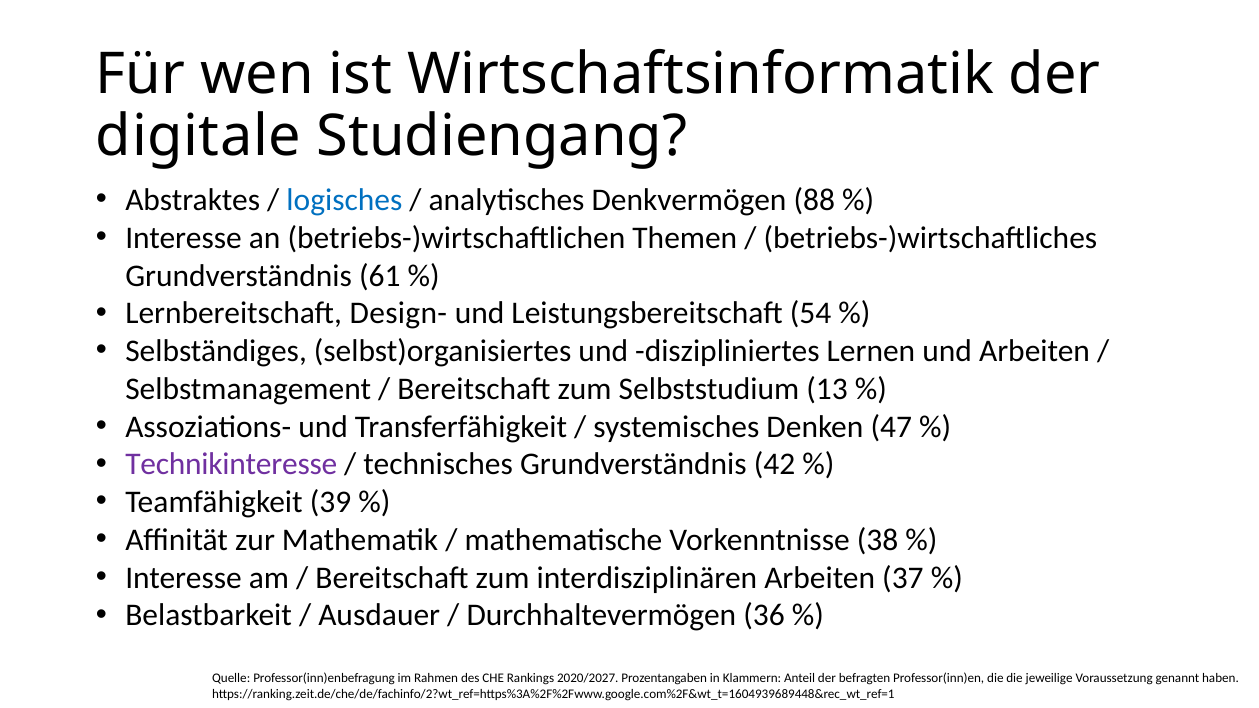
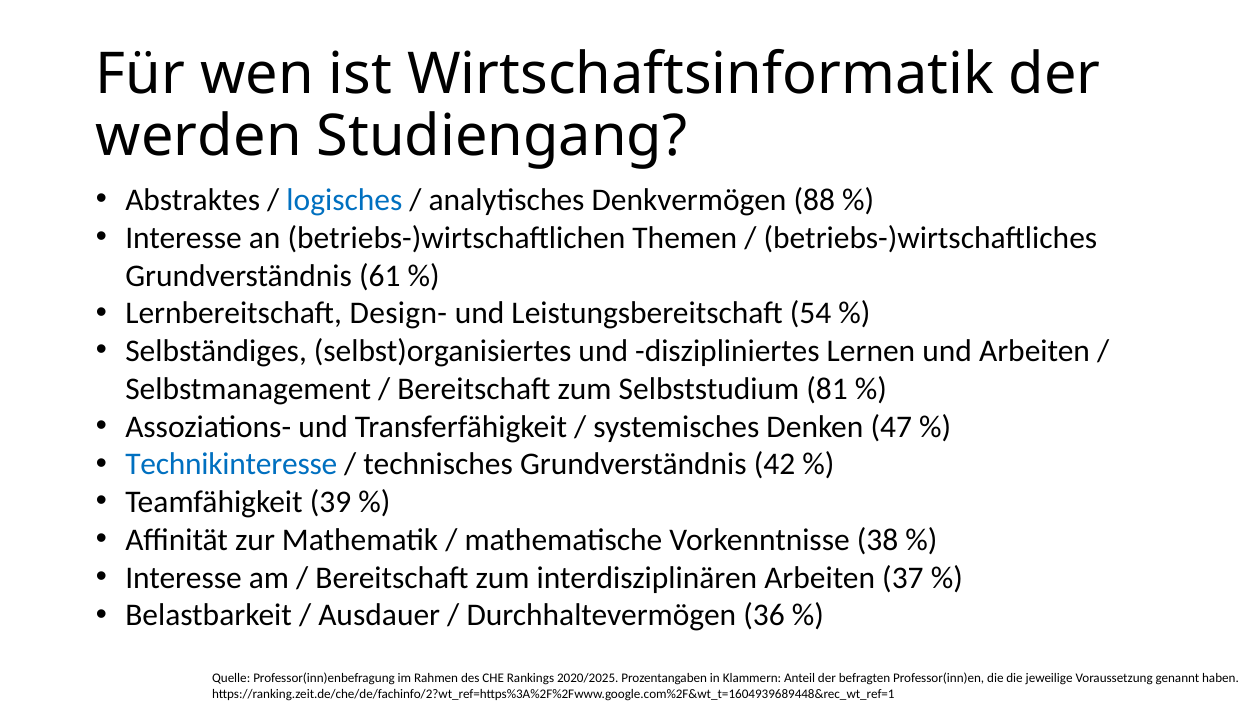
digitale: digitale -> werden
13: 13 -> 81
Technikinteresse colour: purple -> blue
2020/2027: 2020/2027 -> 2020/2025
